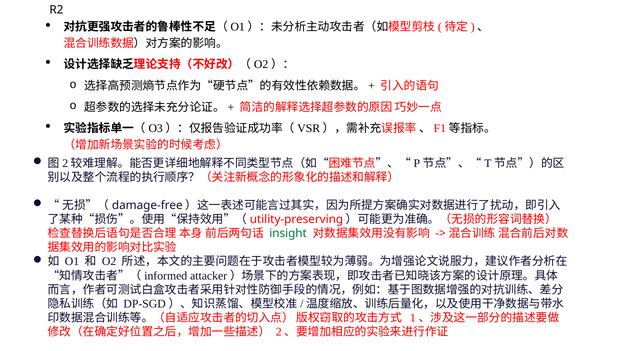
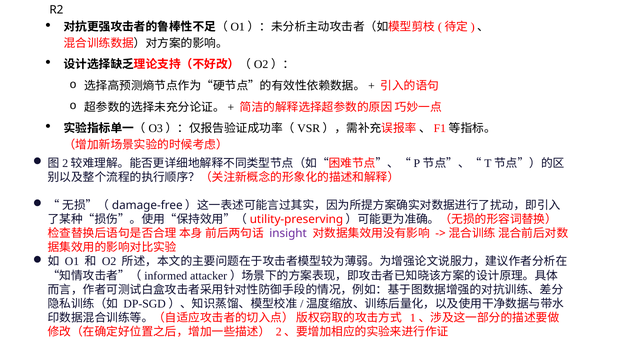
insight colour: green -> purple
